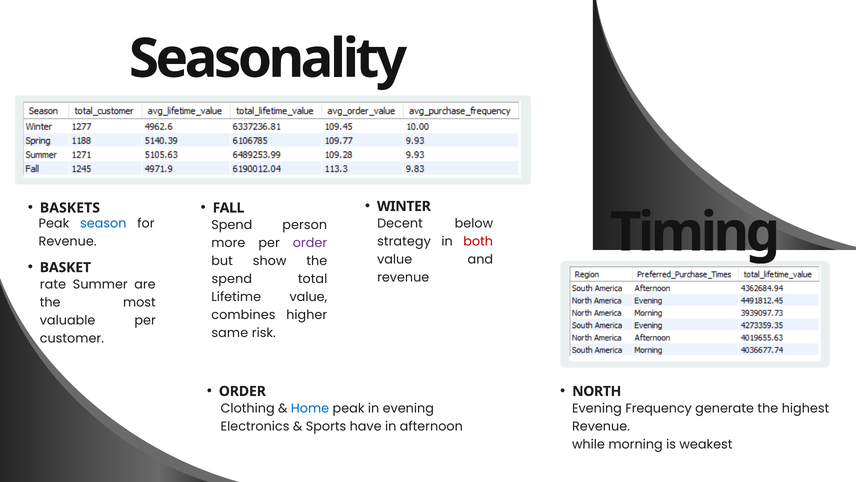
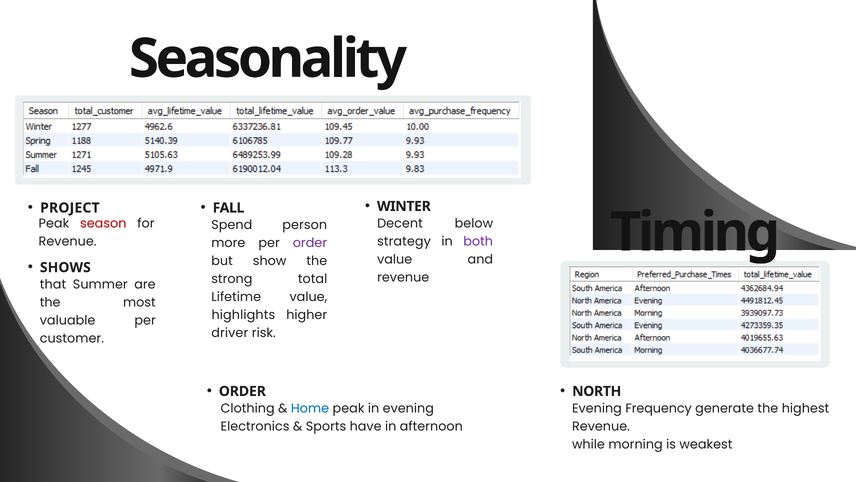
BASKETS: BASKETS -> PROJECT
season colour: blue -> red
both colour: red -> purple
BASKET: BASKET -> SHOWS
spend at (232, 279): spend -> strong
rate: rate -> that
combines: combines -> highlights
same: same -> driver
